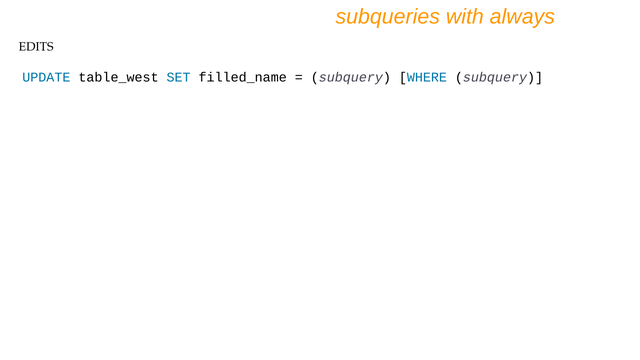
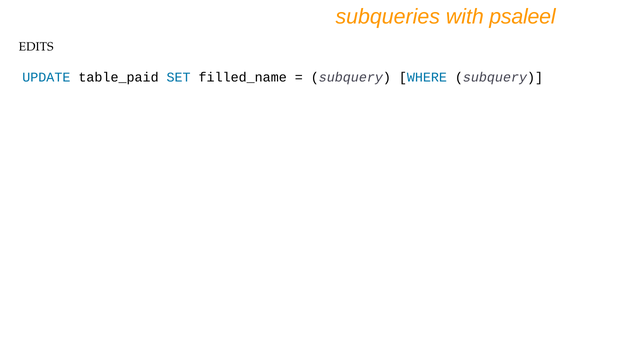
always: always -> psaleel
table_west: table_west -> table_paid
